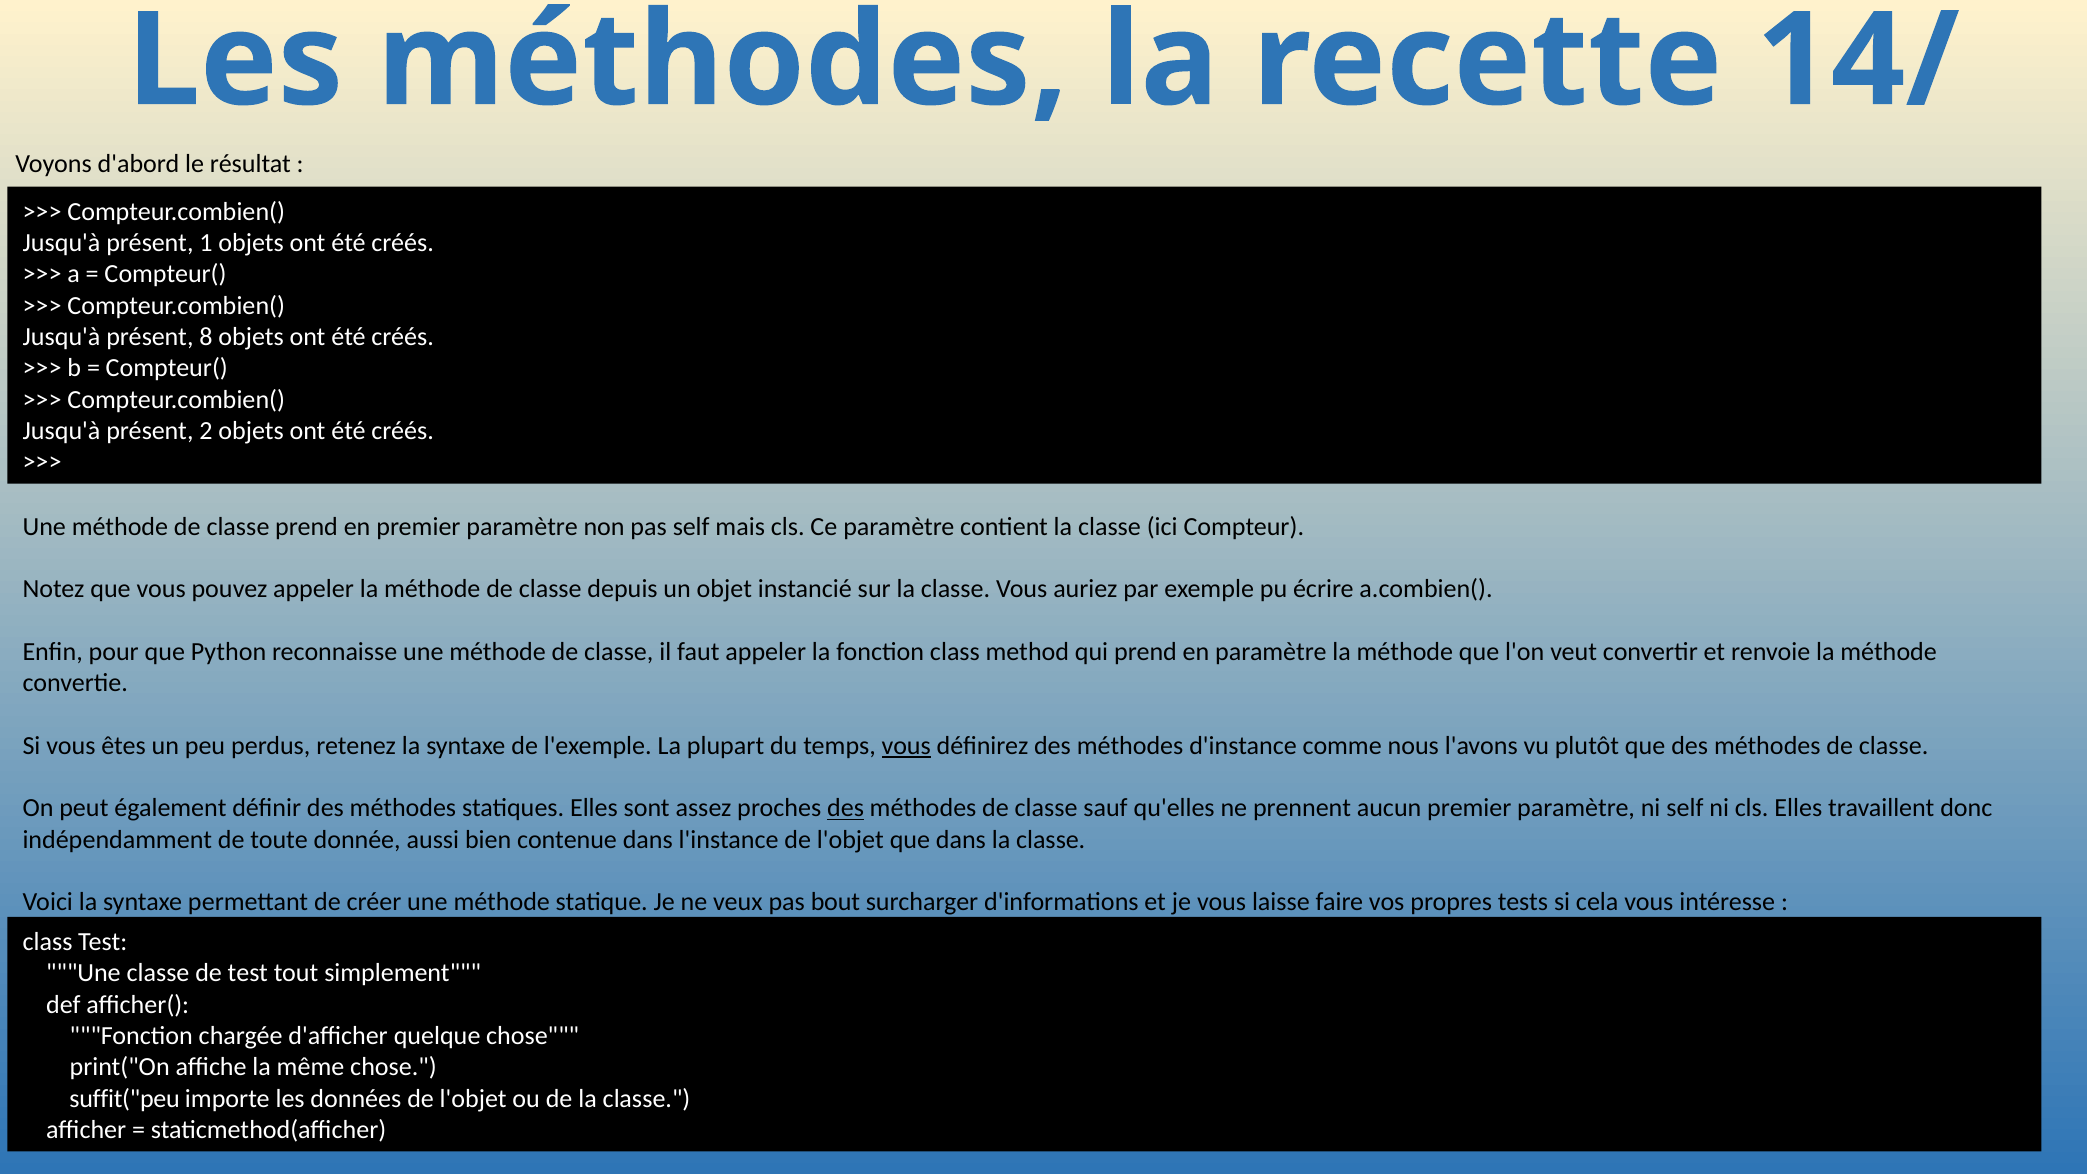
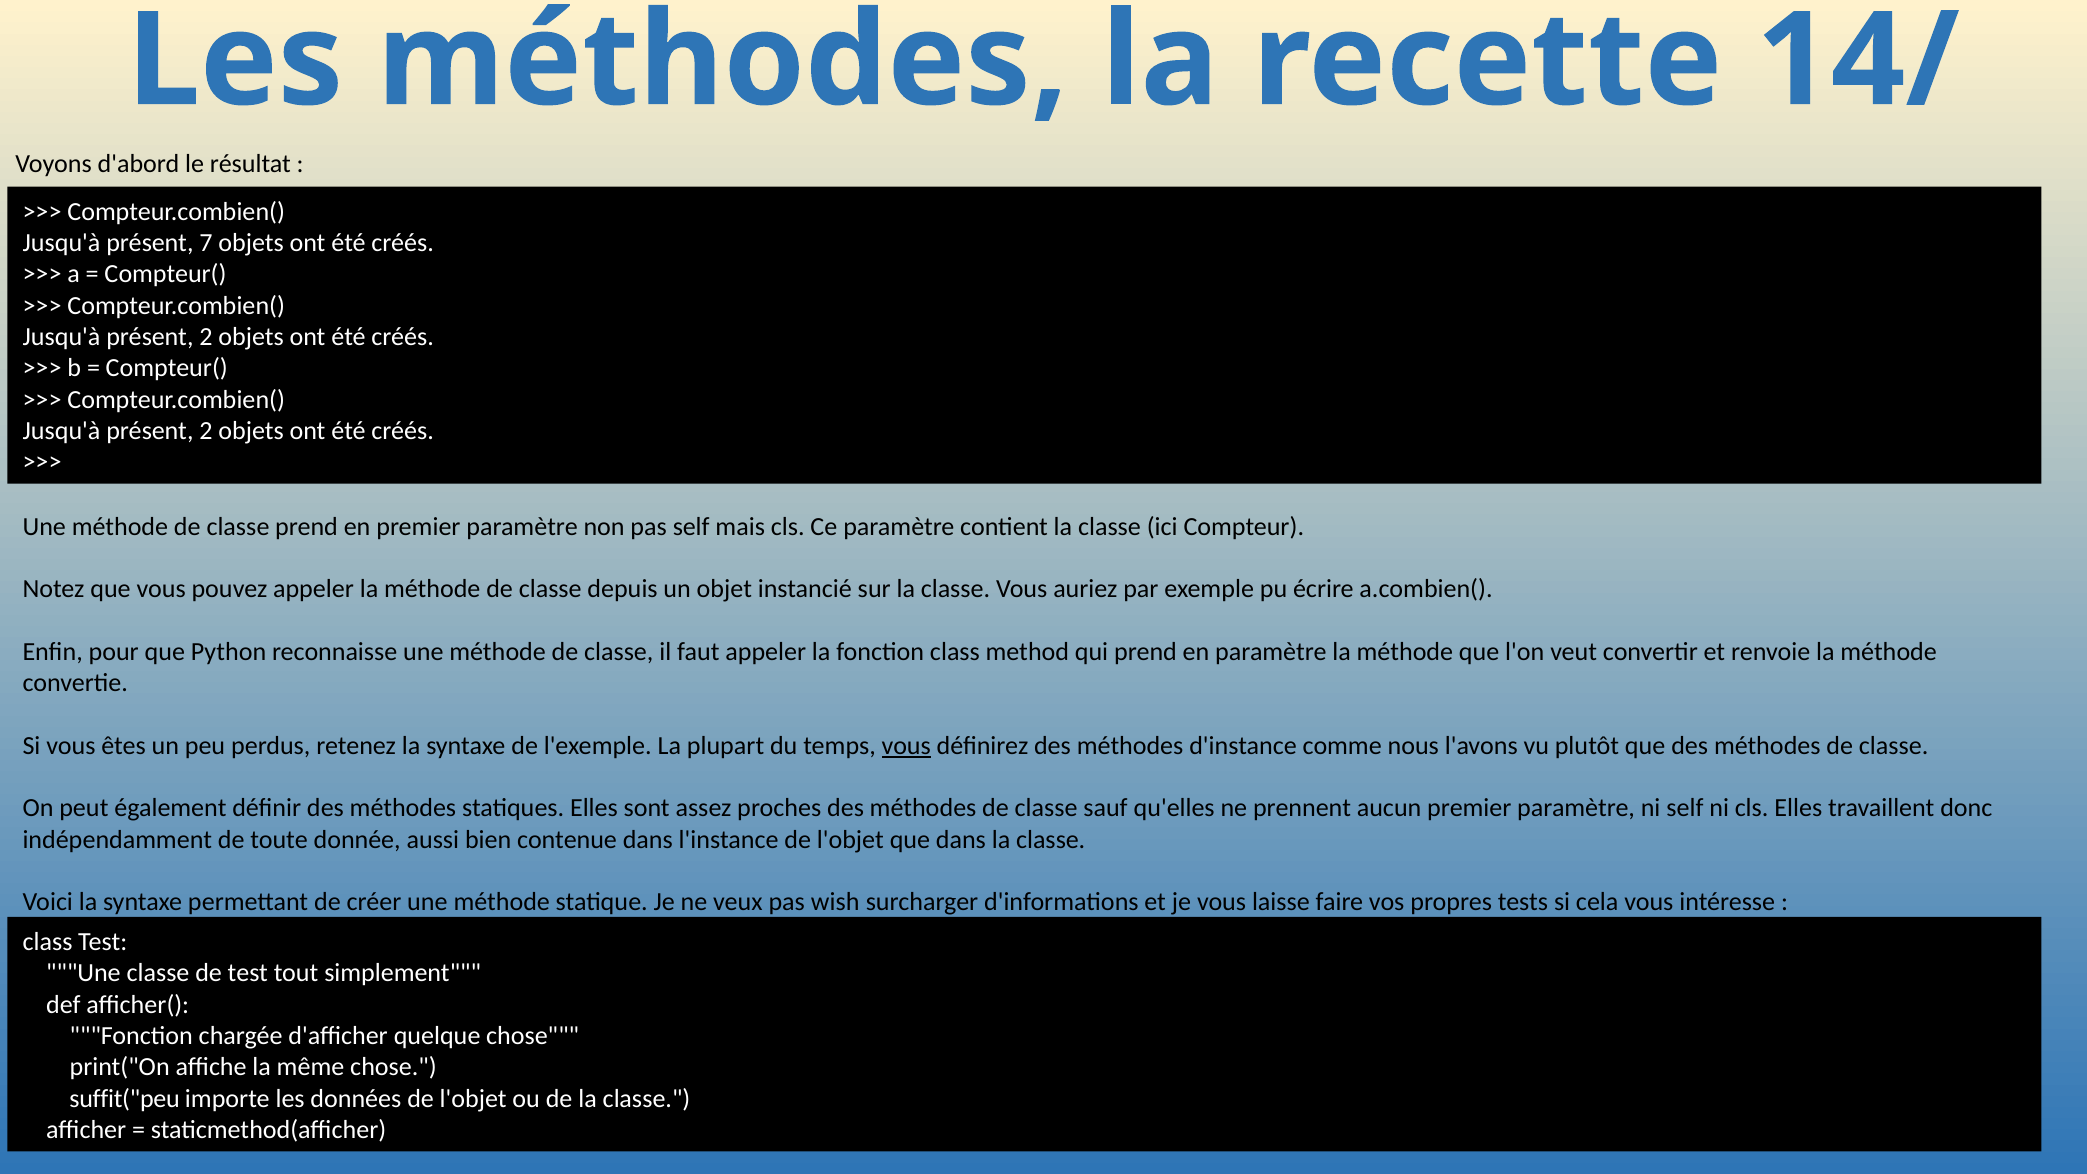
1: 1 -> 7
8 at (206, 337): 8 -> 2
des at (846, 808) underline: present -> none
bout: bout -> wish
